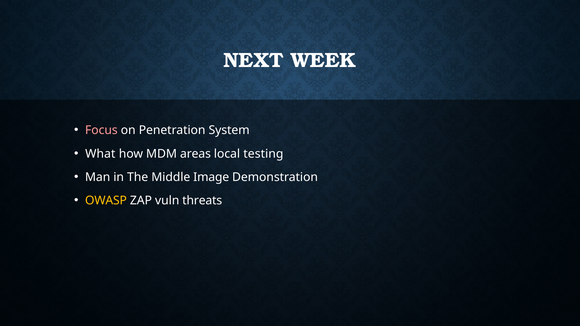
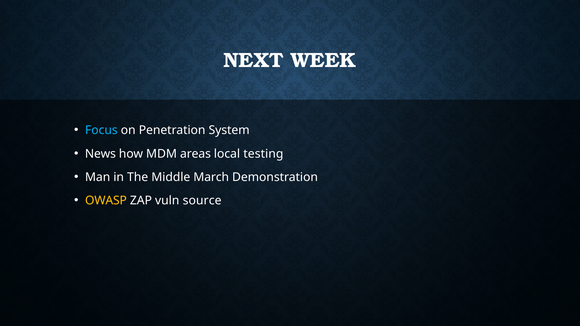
Focus colour: pink -> light blue
What: What -> News
Image: Image -> March
threats: threats -> source
